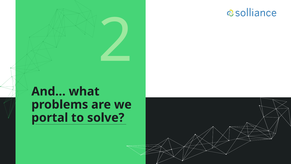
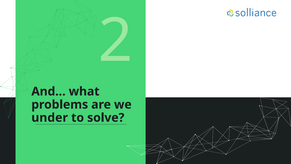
portal: portal -> under
